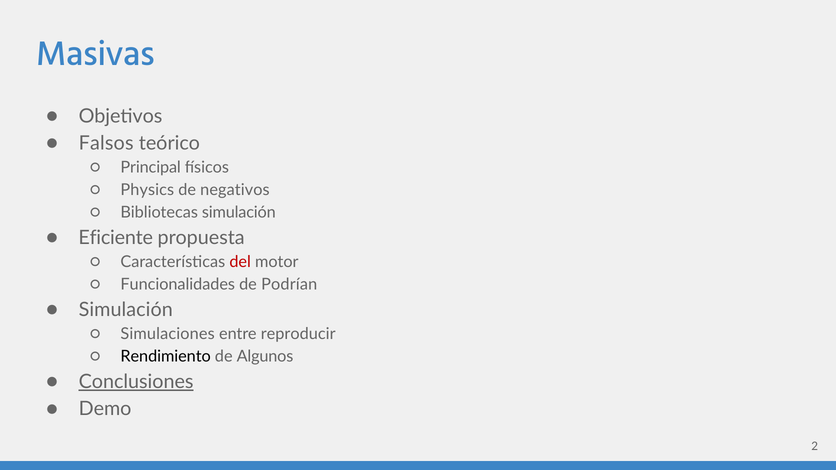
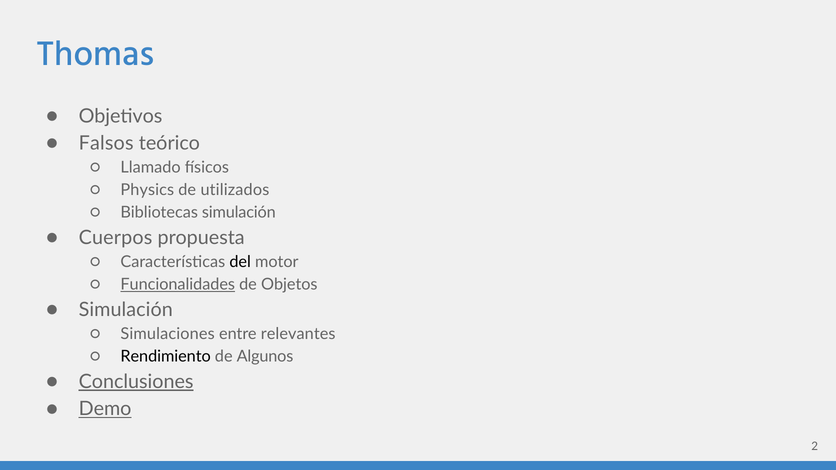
Masivas: Masivas -> Thomas
Principal: Principal -> Llamado
negativos: negativos -> utilizados
Eficiente: Eficiente -> Cuerpos
del colour: red -> black
Funcionalidades underline: none -> present
Podrían: Podrían -> Objetos
reproducir: reproducir -> relevantes
Demo underline: none -> present
